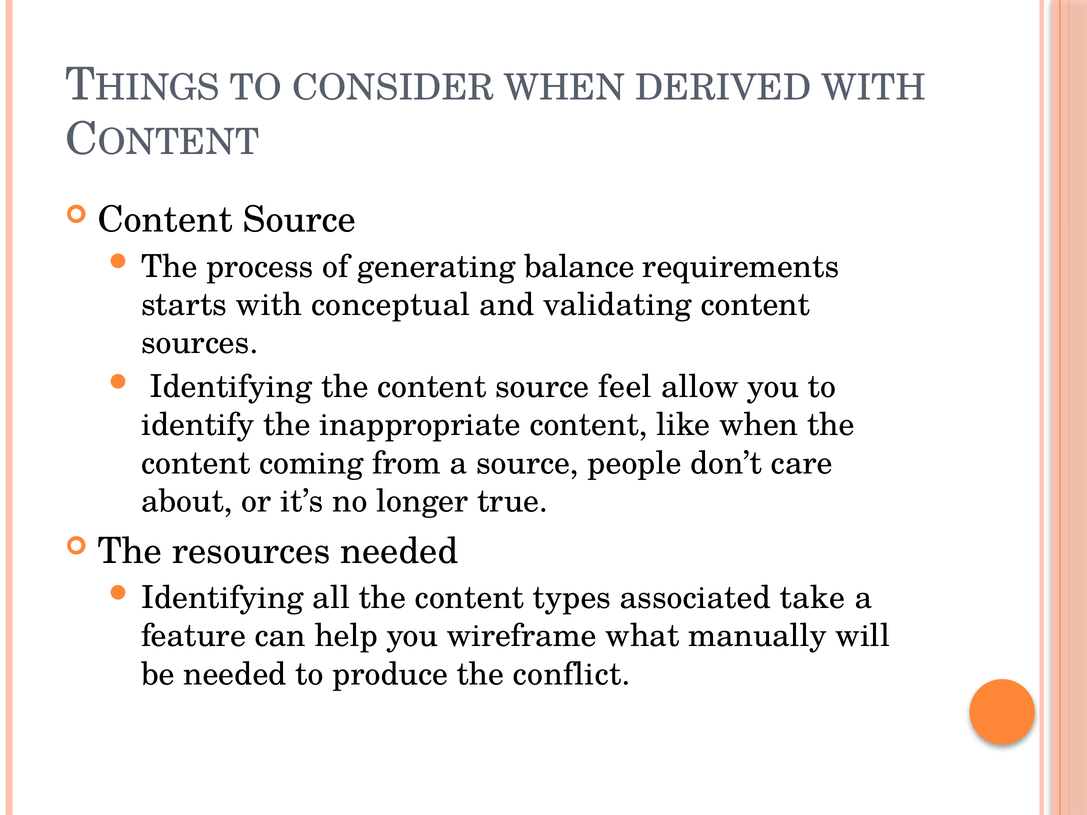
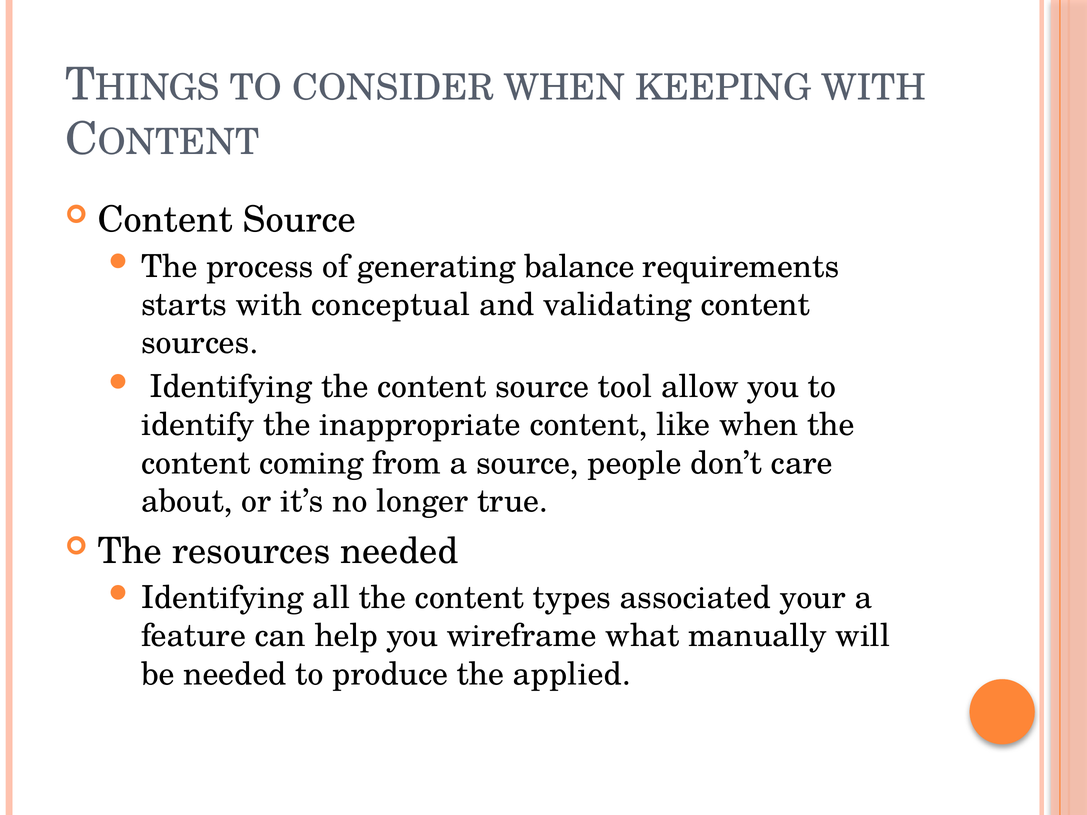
DERIVED: DERIVED -> KEEPING
feel: feel -> tool
take: take -> your
conflict: conflict -> applied
